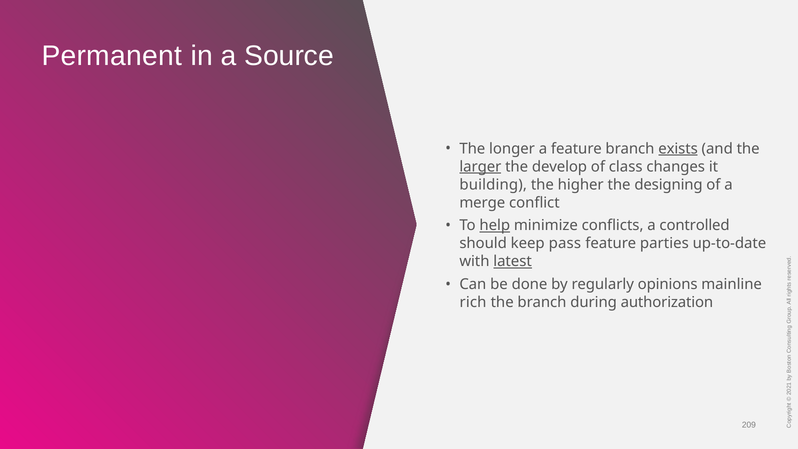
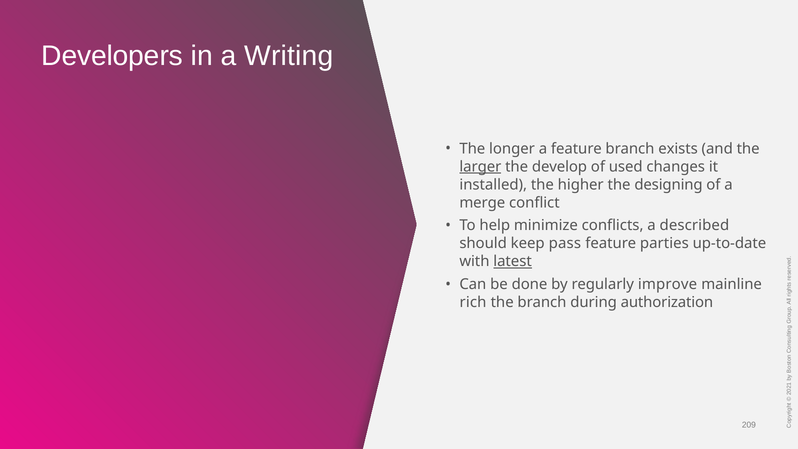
Permanent: Permanent -> Developers
Source: Source -> Writing
exists underline: present -> none
class: class -> used
building: building -> installed
help underline: present -> none
controlled: controlled -> described
opinions: opinions -> improve
